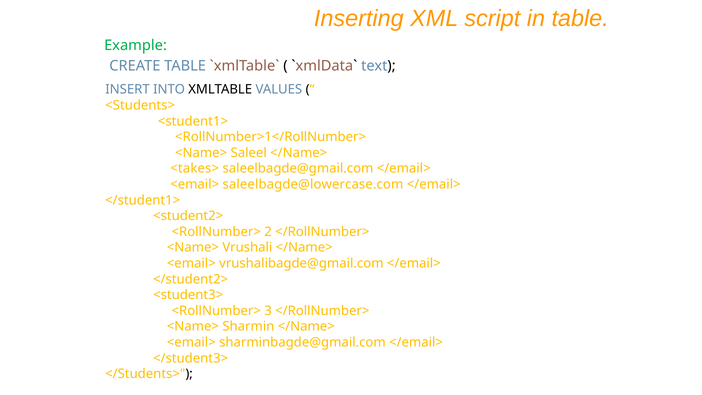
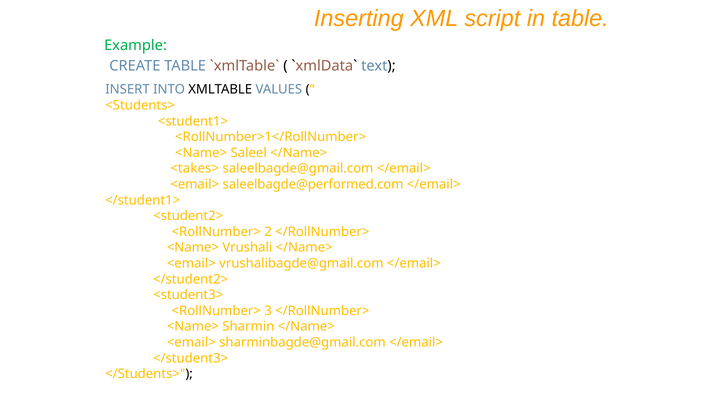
saleelbagde@lowercase.com: saleelbagde@lowercase.com -> saleelbagde@performed.com
